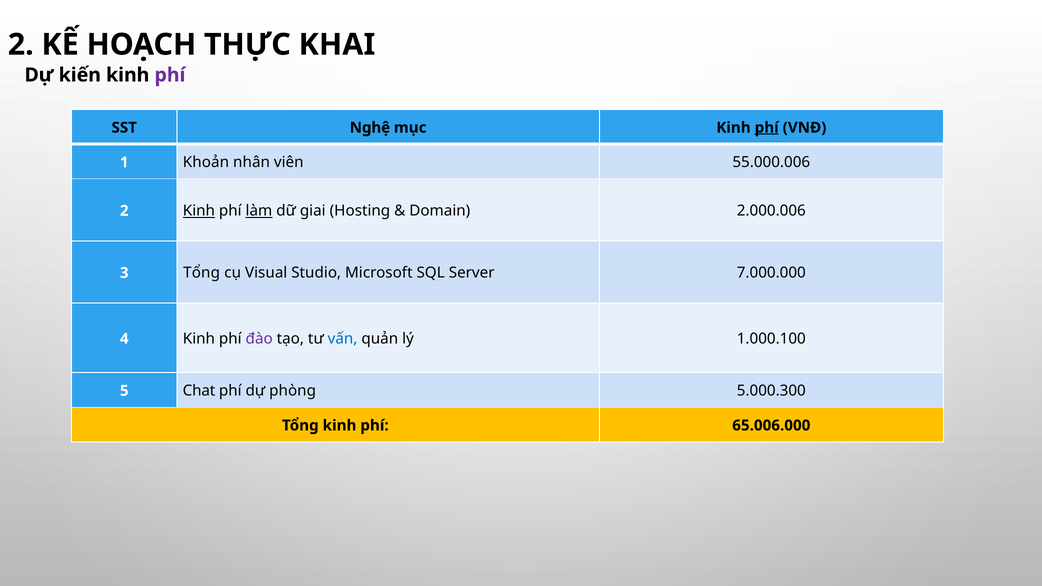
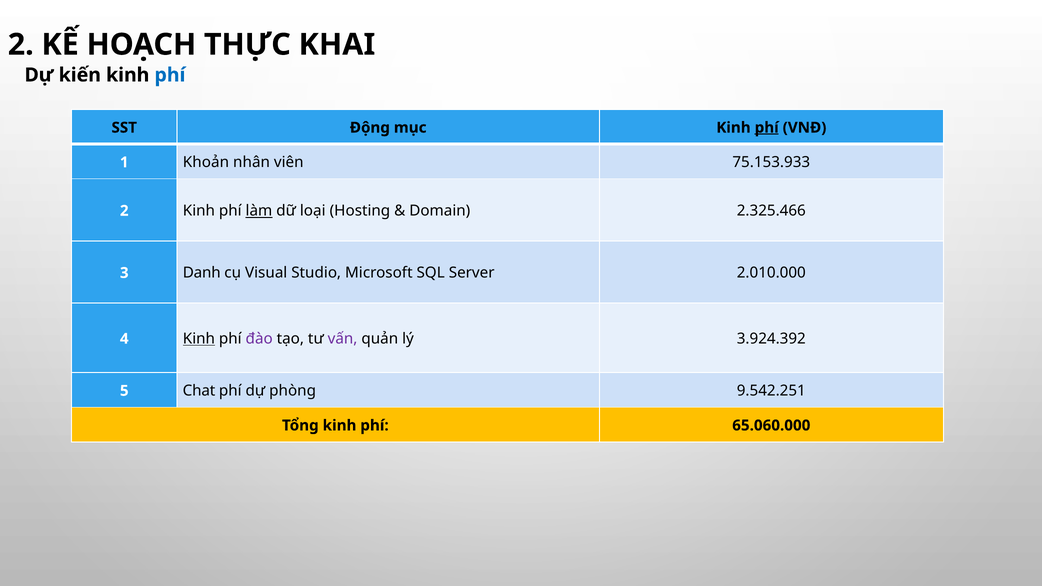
phí at (170, 75) colour: purple -> blue
Nghệ: Nghệ -> Động
55.000.006: 55.000.006 -> 75.153.933
Kinh at (199, 211) underline: present -> none
giai: giai -> loại
2.000.006: 2.000.006 -> 2.325.466
3 Tổng: Tổng -> Danh
7.000.000: 7.000.000 -> 2.010.000
Kinh at (199, 339) underline: none -> present
vấn colour: blue -> purple
1.000.100: 1.000.100 -> 3.924.392
5.000.300: 5.000.300 -> 9.542.251
65.006.000: 65.006.000 -> 65.060.000
